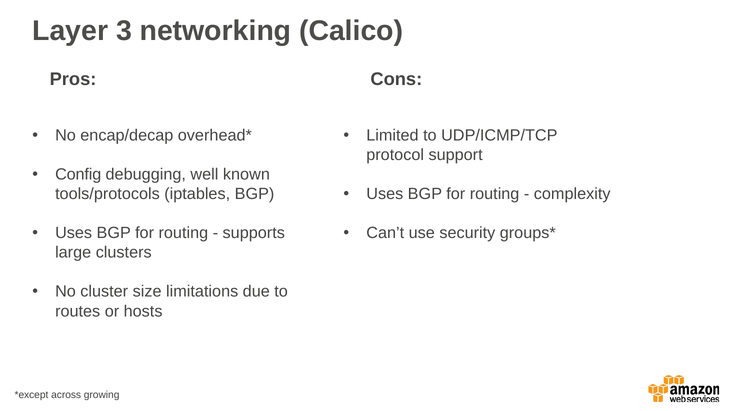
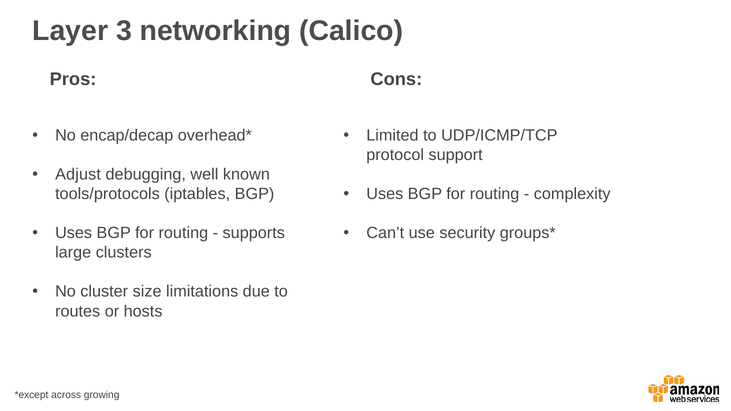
Config: Config -> Adjust
